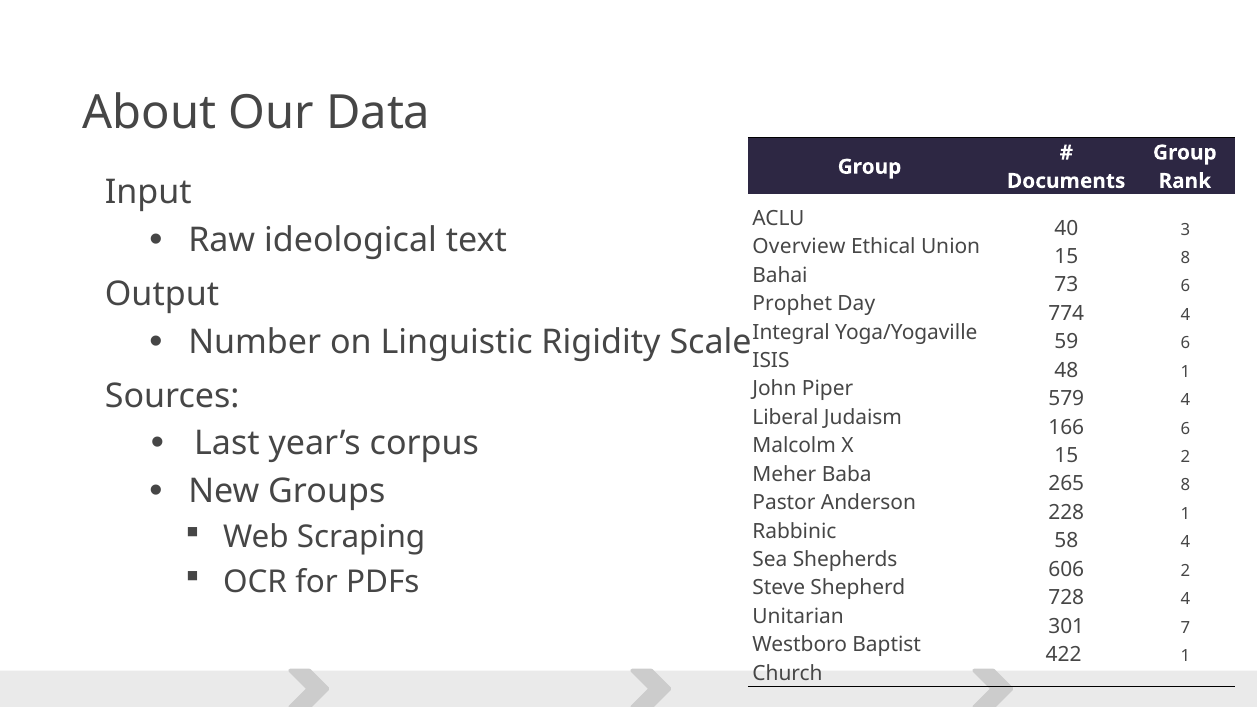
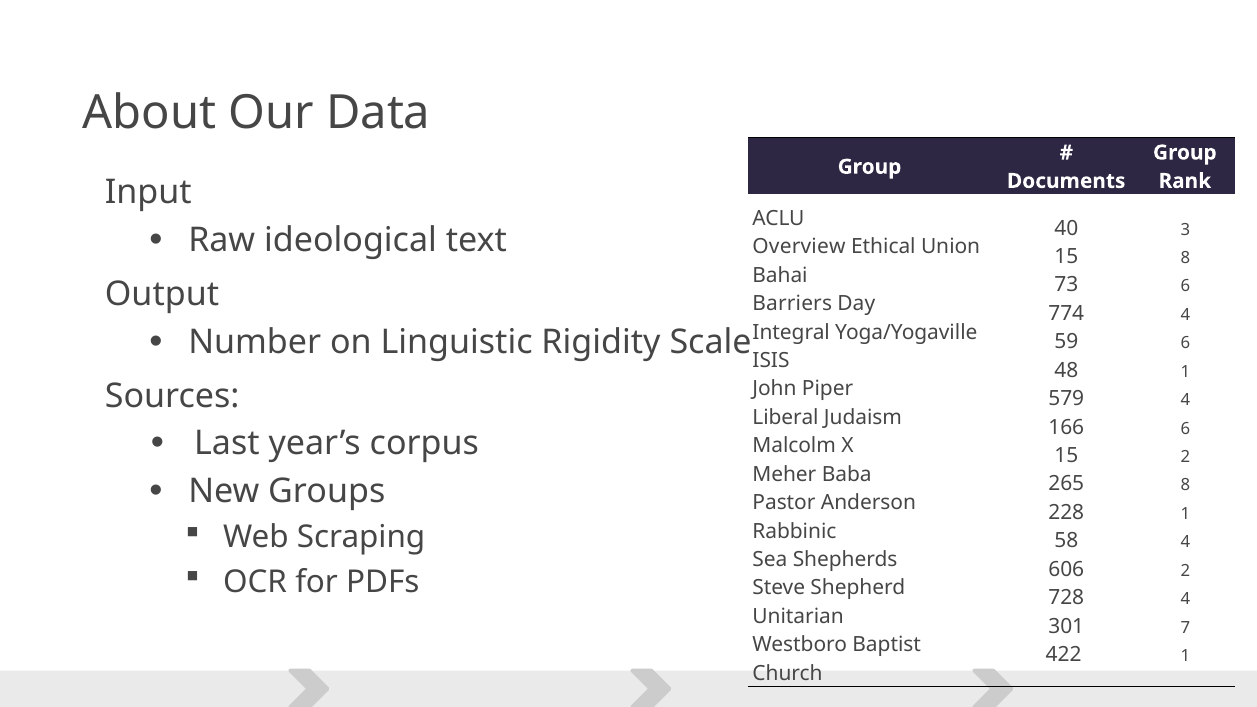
Prophet: Prophet -> Barriers
